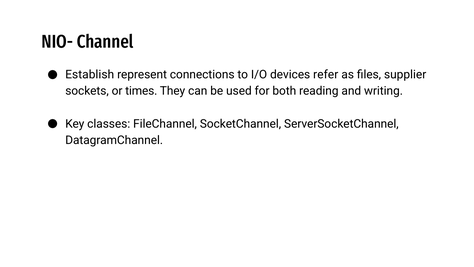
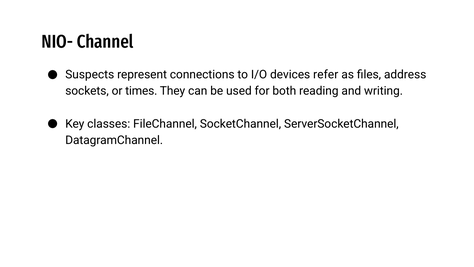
Establish: Establish -> Suspects
supplier: supplier -> address
